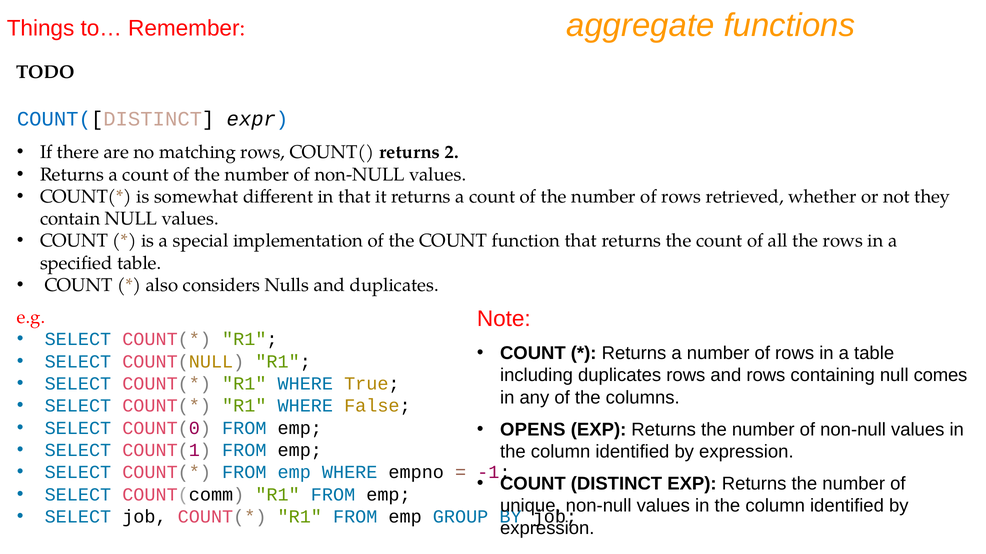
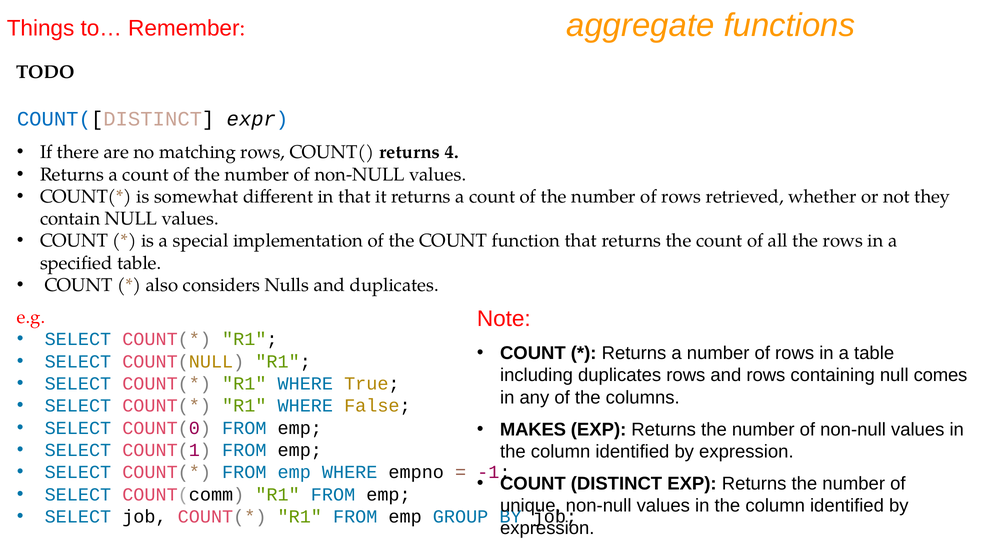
2: 2 -> 4
OPENS: OPENS -> MAKES
